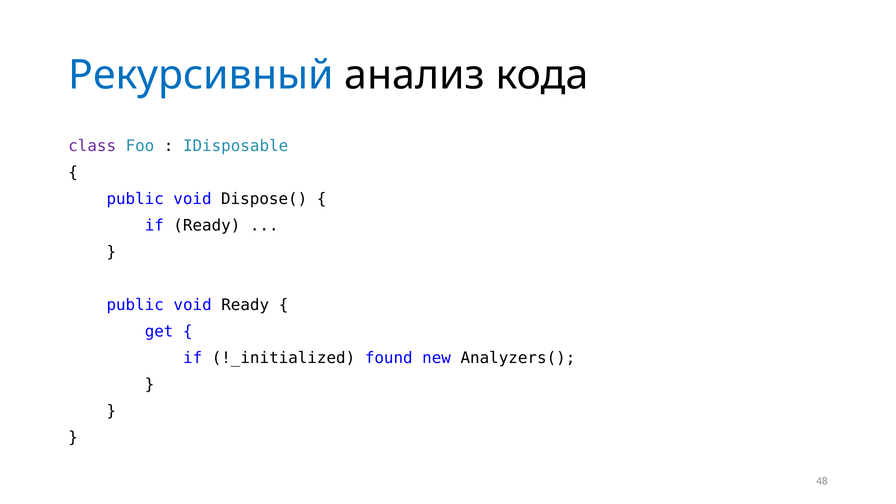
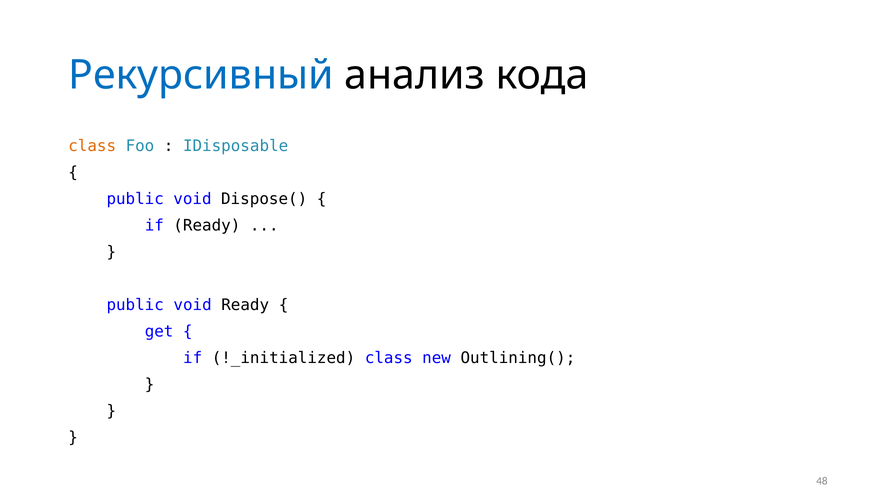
class at (92, 146) colour: purple -> orange
!_initialized found: found -> class
Analyzers(: Analyzers( -> Outlining(
